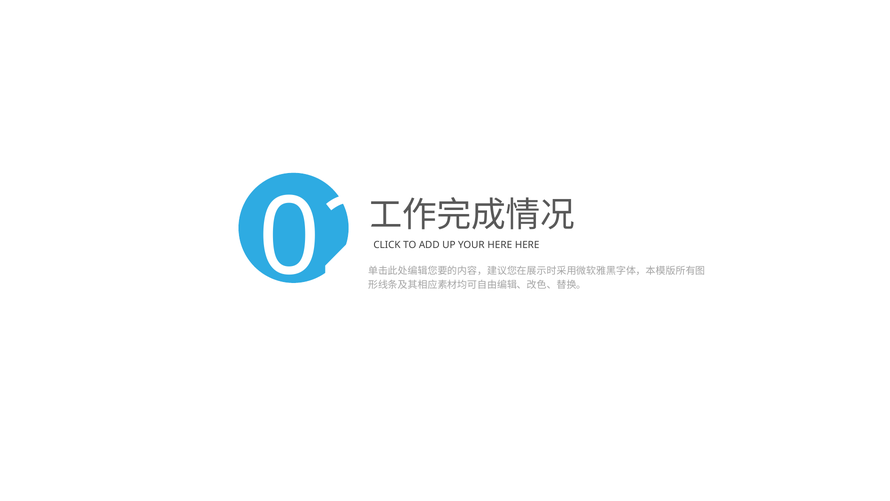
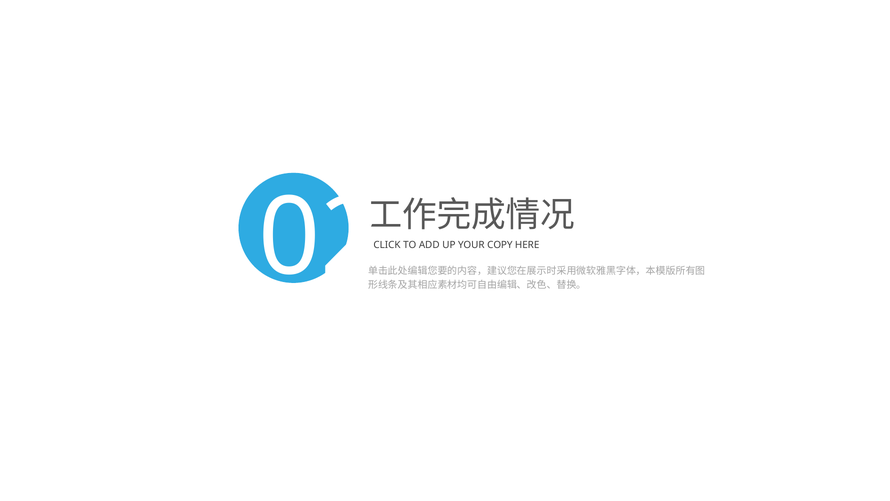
YOUR HERE: HERE -> COPY
